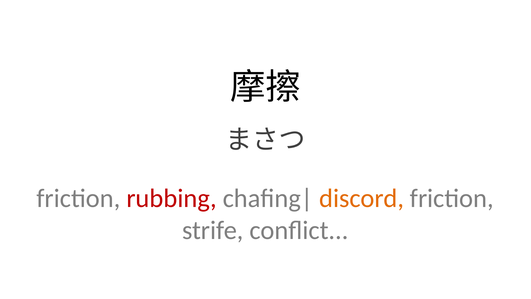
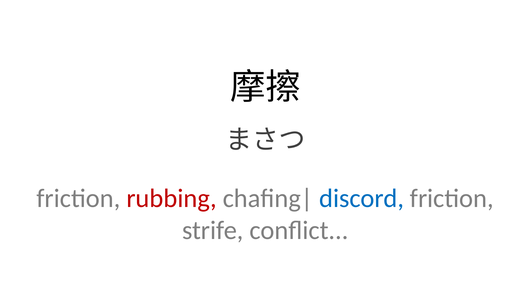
discord colour: orange -> blue
